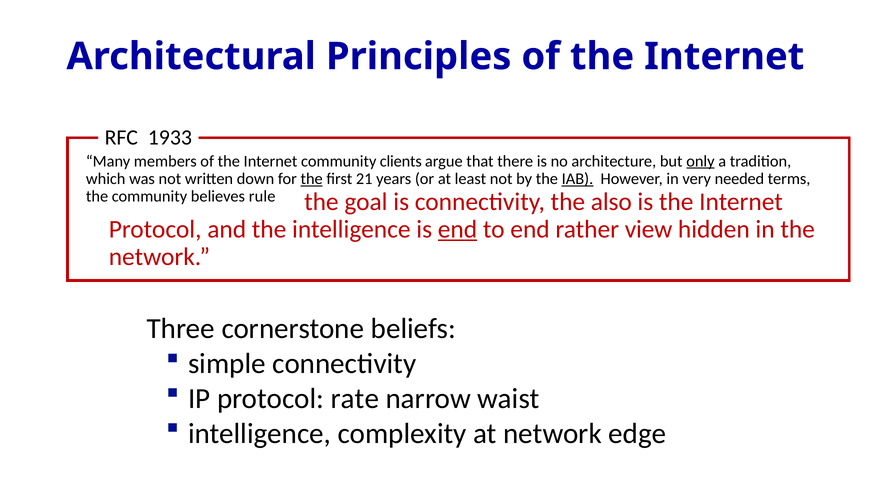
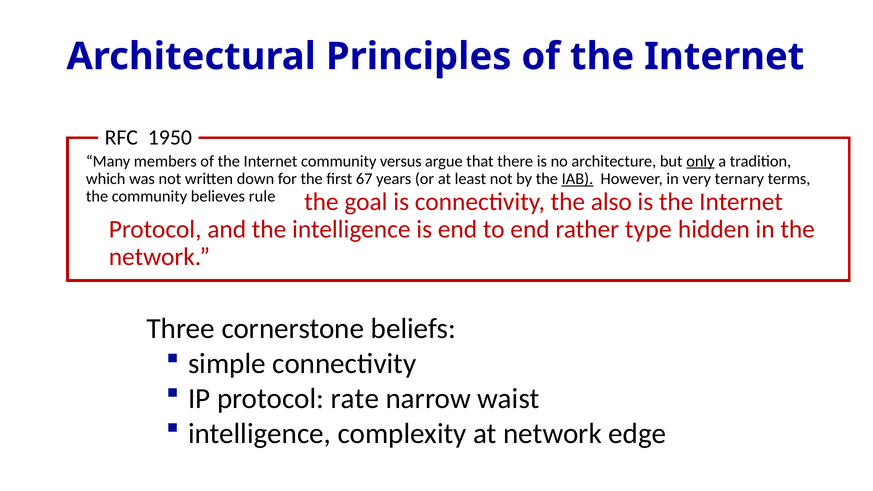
1933: 1933 -> 1950
clients: clients -> versus
the at (312, 179) underline: present -> none
21: 21 -> 67
needed: needed -> ternary
end at (458, 229) underline: present -> none
view: view -> type
